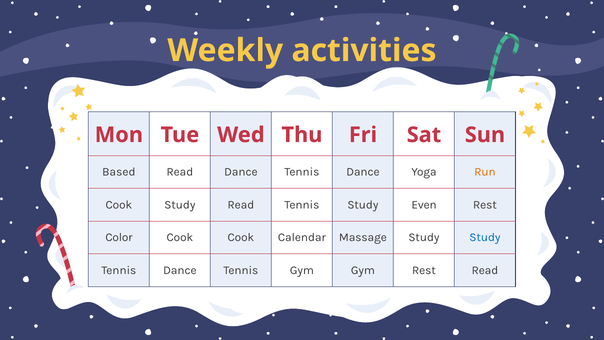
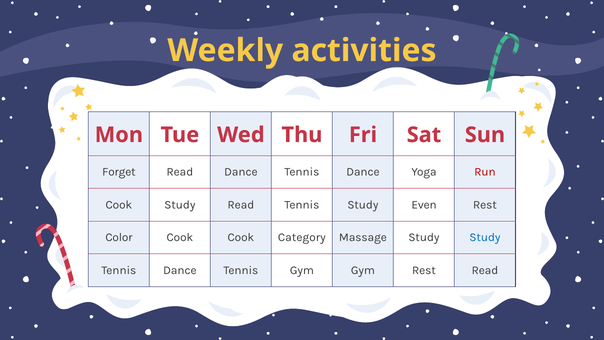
Based: Based -> Forget
Run colour: orange -> red
Calendar: Calendar -> Category
